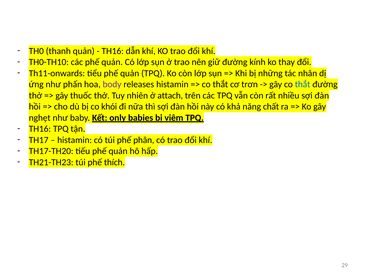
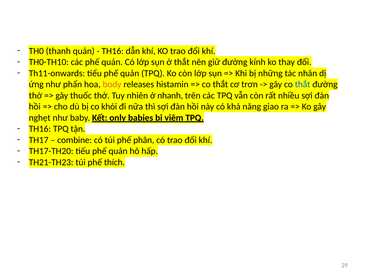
ở trao: trao -> thắt
body colour: purple -> orange
attach: attach -> nhanh
chất: chất -> giao
histamin at (75, 140): histamin -> combine
